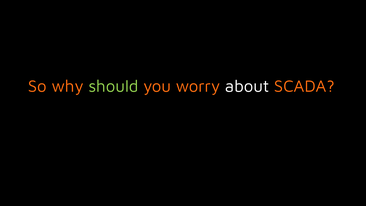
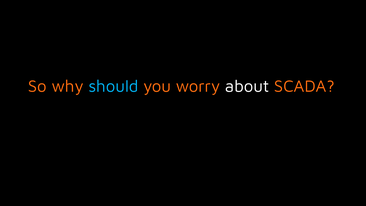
should colour: light green -> light blue
